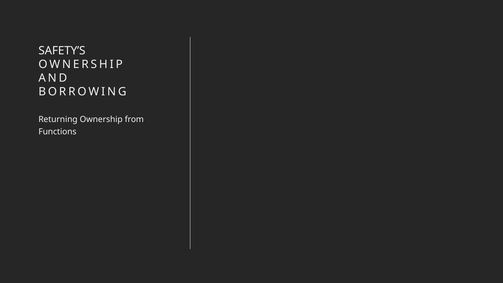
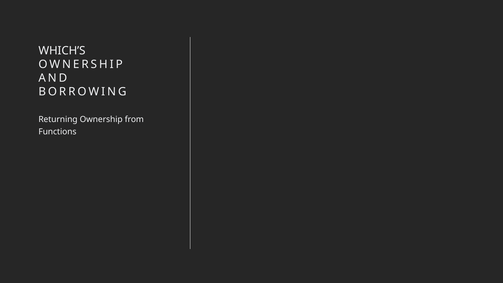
SAFETY’S: SAFETY’S -> WHICH’S
